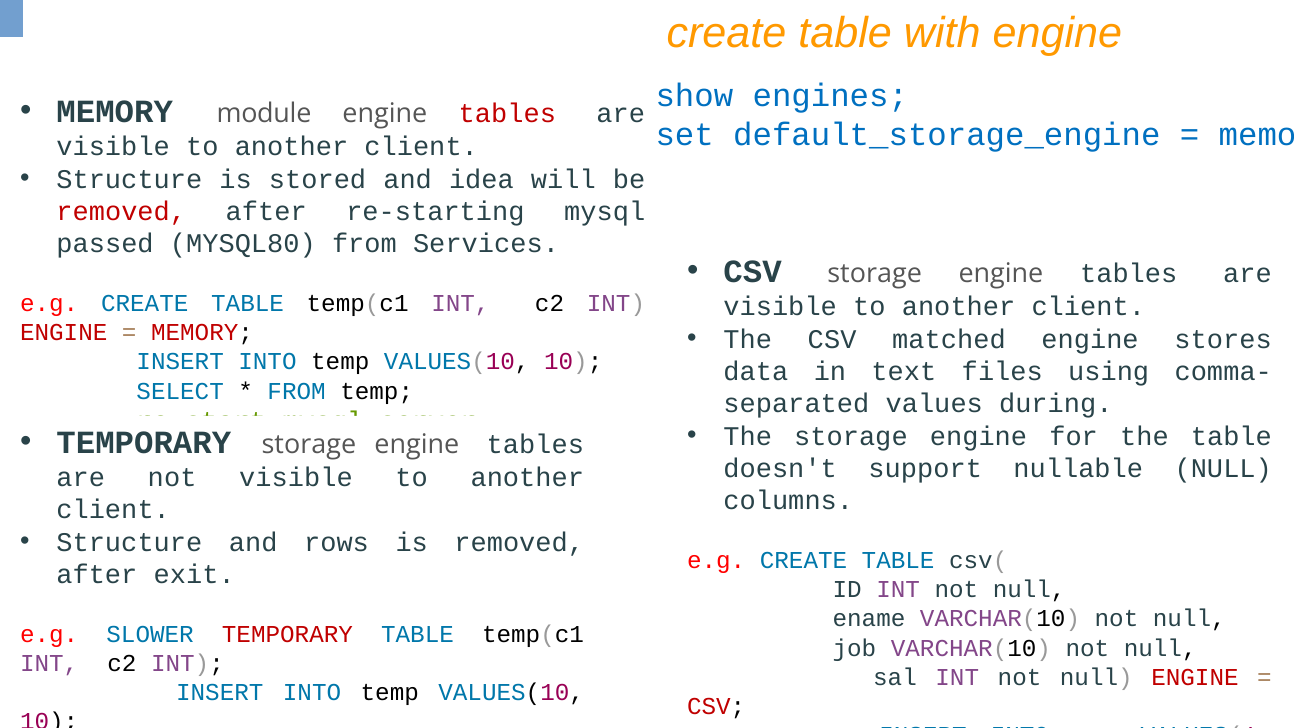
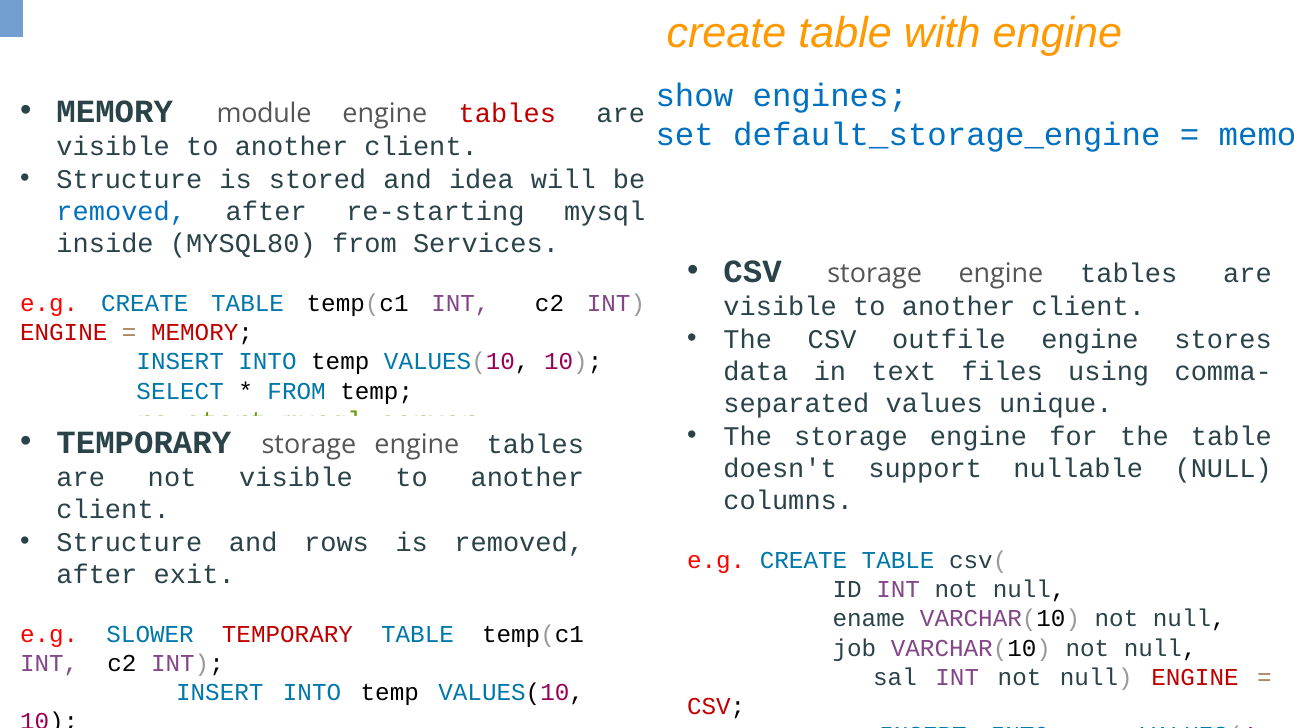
removed at (121, 212) colour: red -> blue
passed: passed -> inside
matched: matched -> outfile
during: during -> unique
